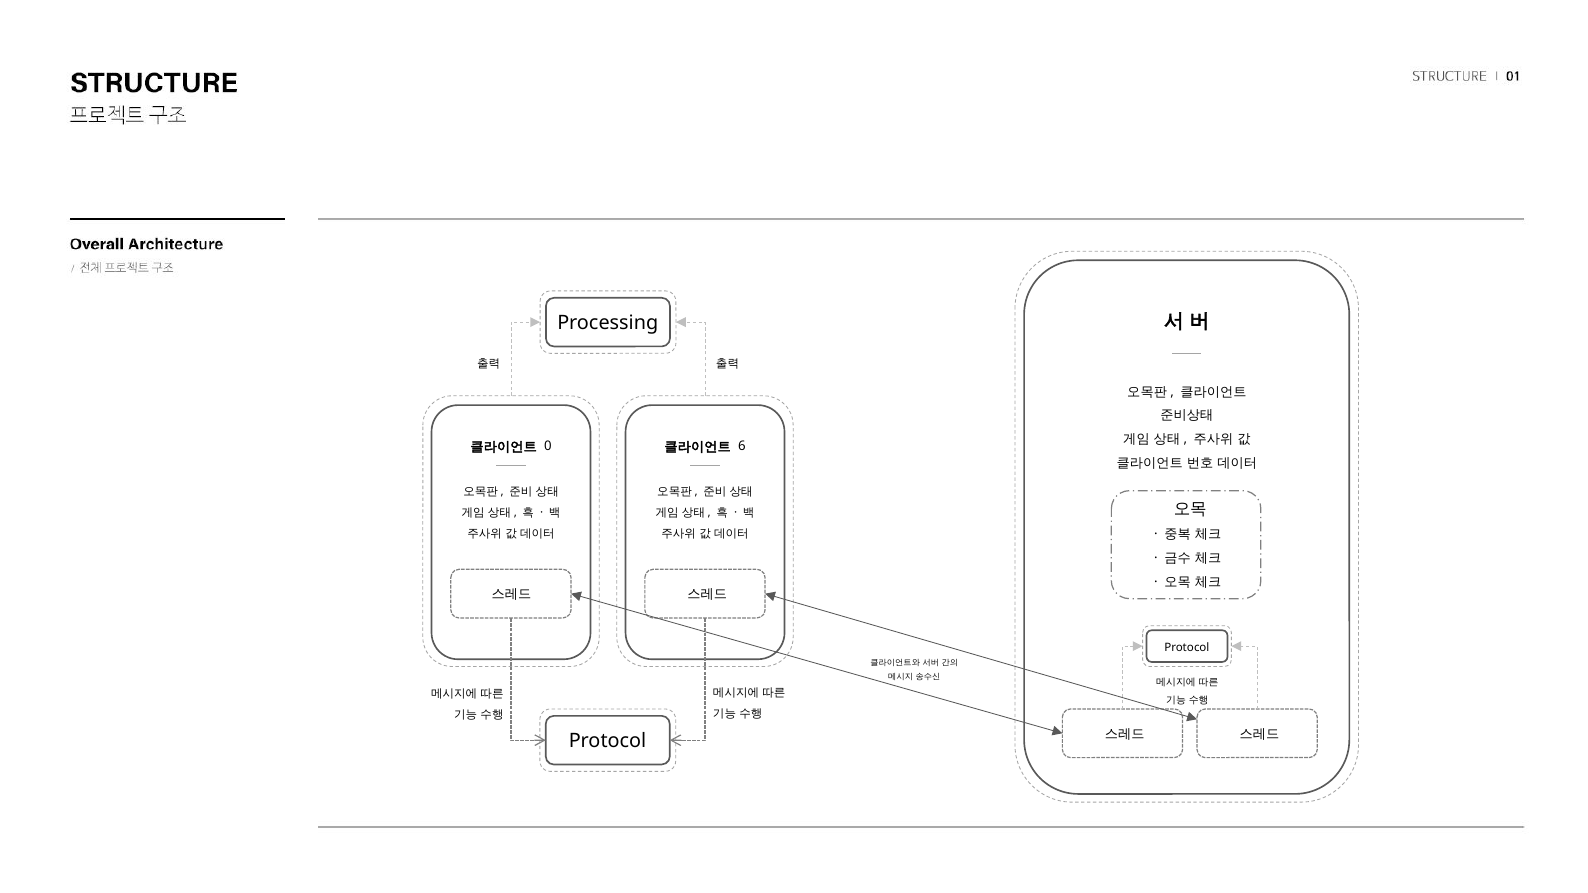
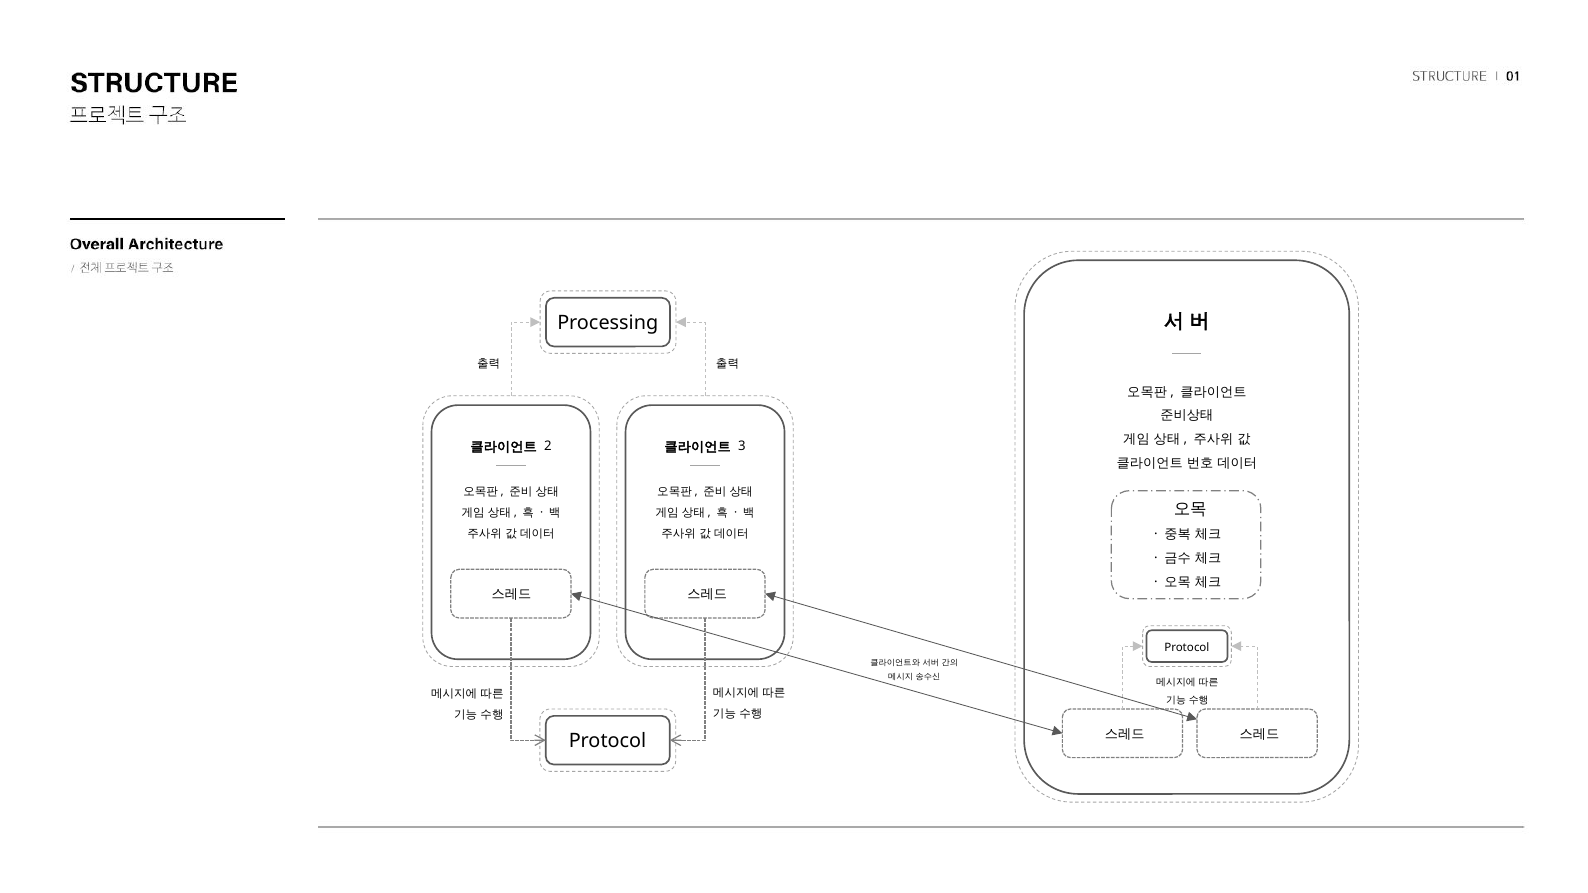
0: 0 -> 2
6: 6 -> 3
